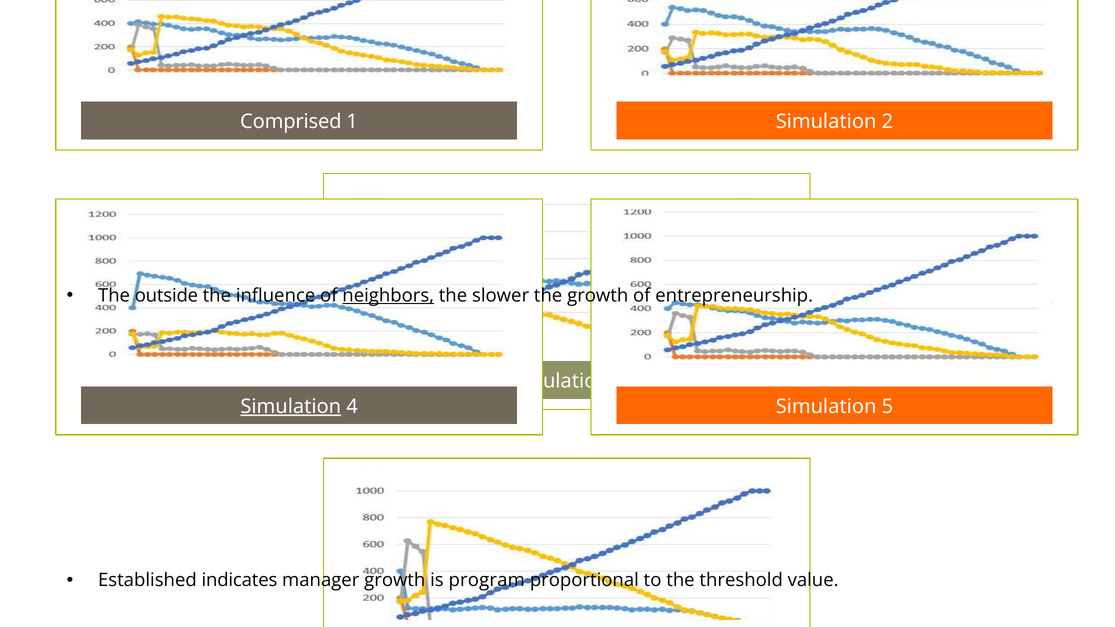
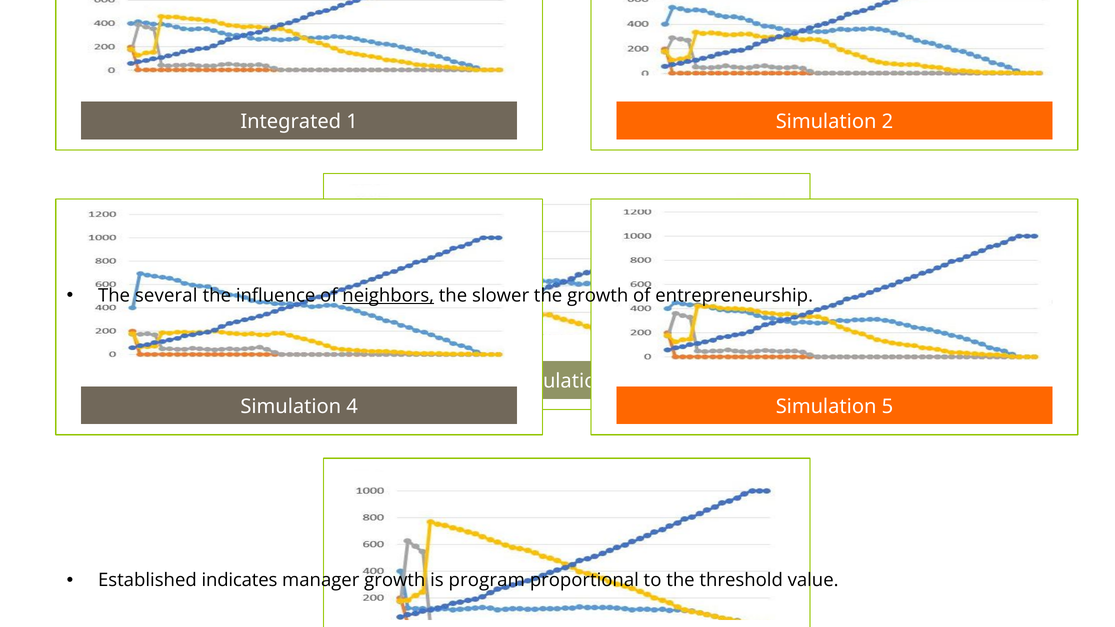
Comprised: Comprised -> Integrated
outside: outside -> several
Simulation at (291, 407) underline: present -> none
